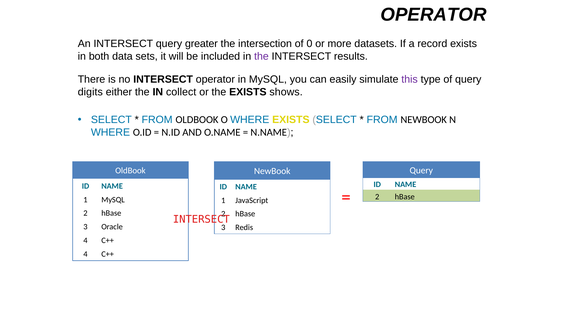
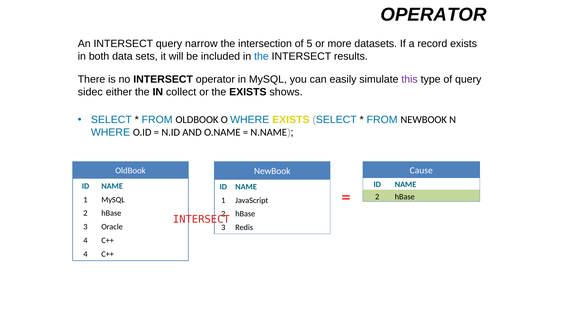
greater: greater -> narrow
0: 0 -> 5
the at (261, 56) colour: purple -> blue
digits: digits -> sidec
Query at (421, 170): Query -> Cause
